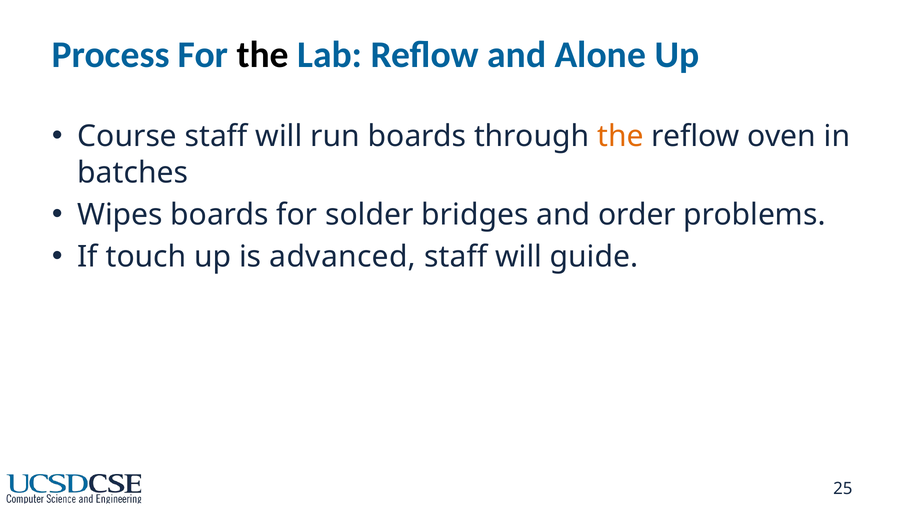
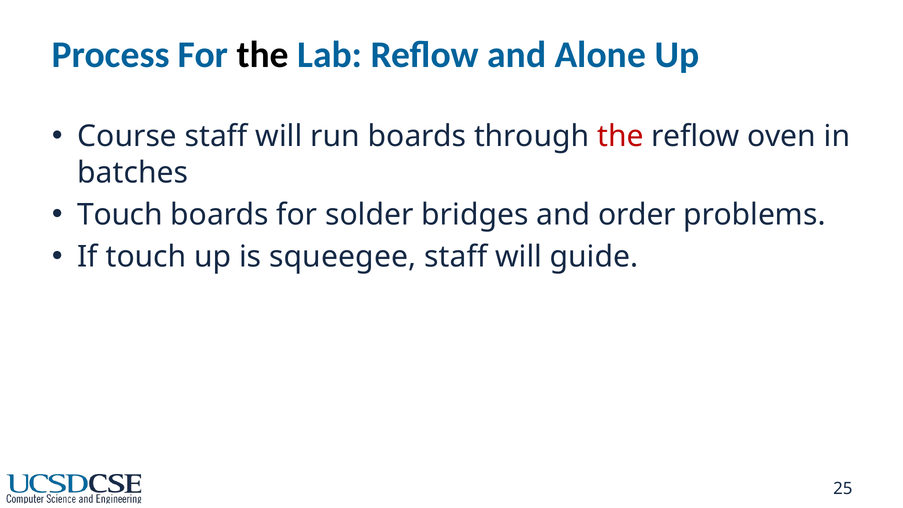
the at (620, 136) colour: orange -> red
Wipes at (120, 215): Wipes -> Touch
advanced: advanced -> squeegee
